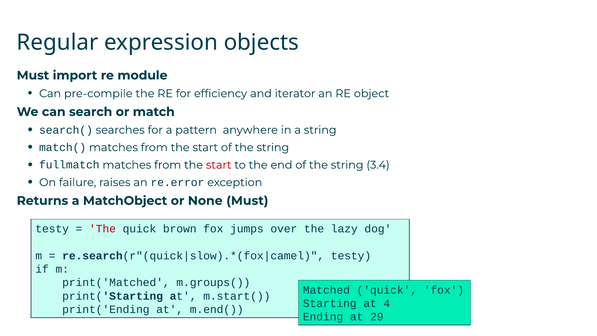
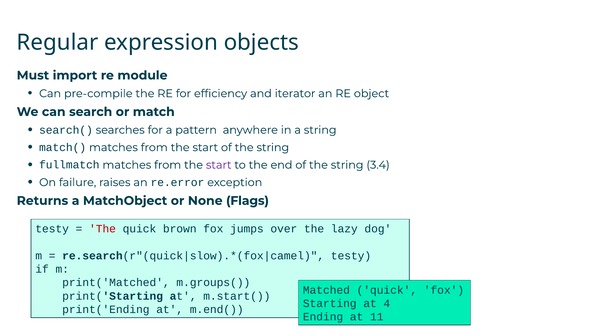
start at (219, 165) colour: red -> purple
None Must: Must -> Flags
29: 29 -> 11
